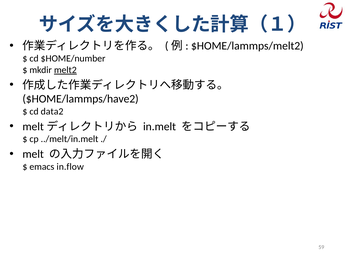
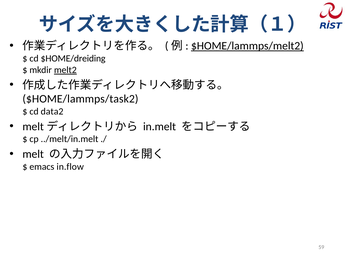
$HOME/lammps/melt2 underline: none -> present
$HOME/number: $HOME/number -> $HOME/dreiding
$HOME/lammps/have2: $HOME/lammps/have2 -> $HOME/lammps/task2
